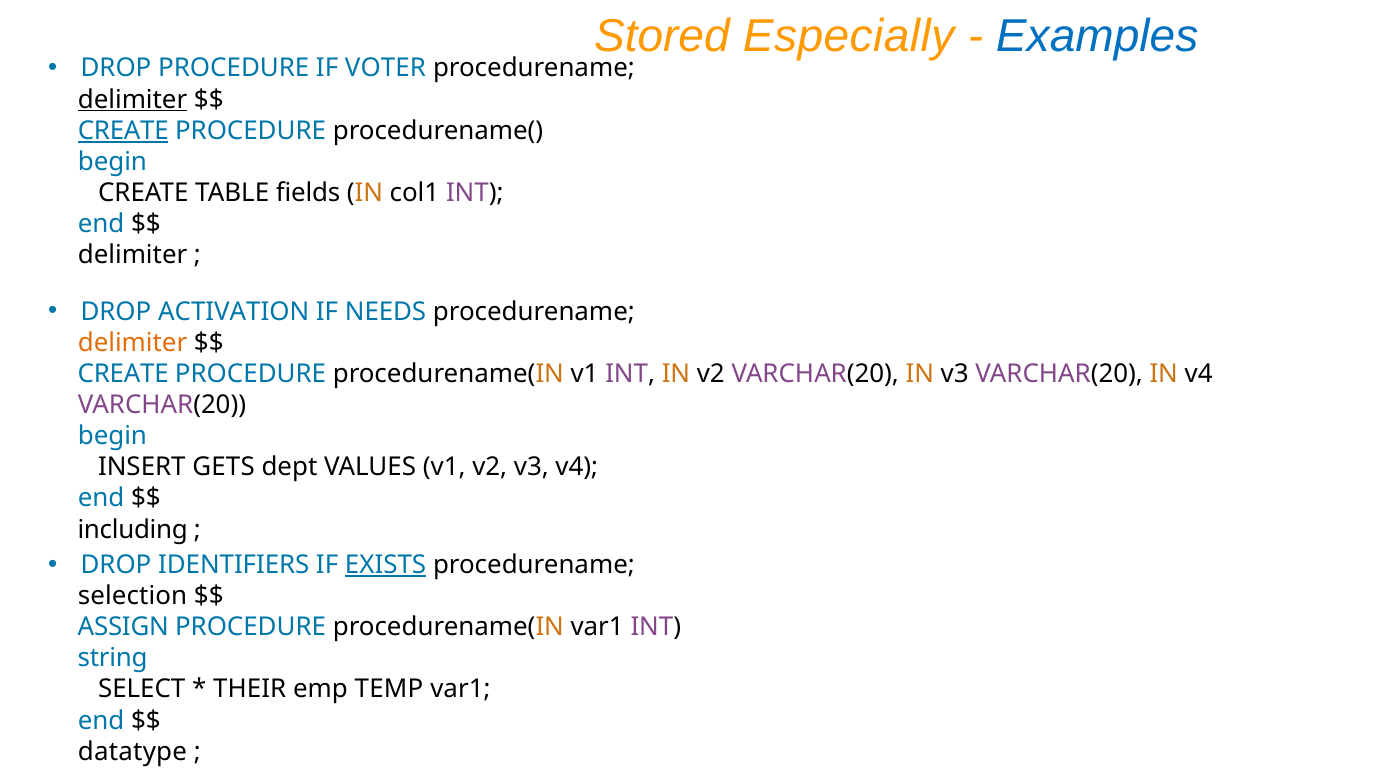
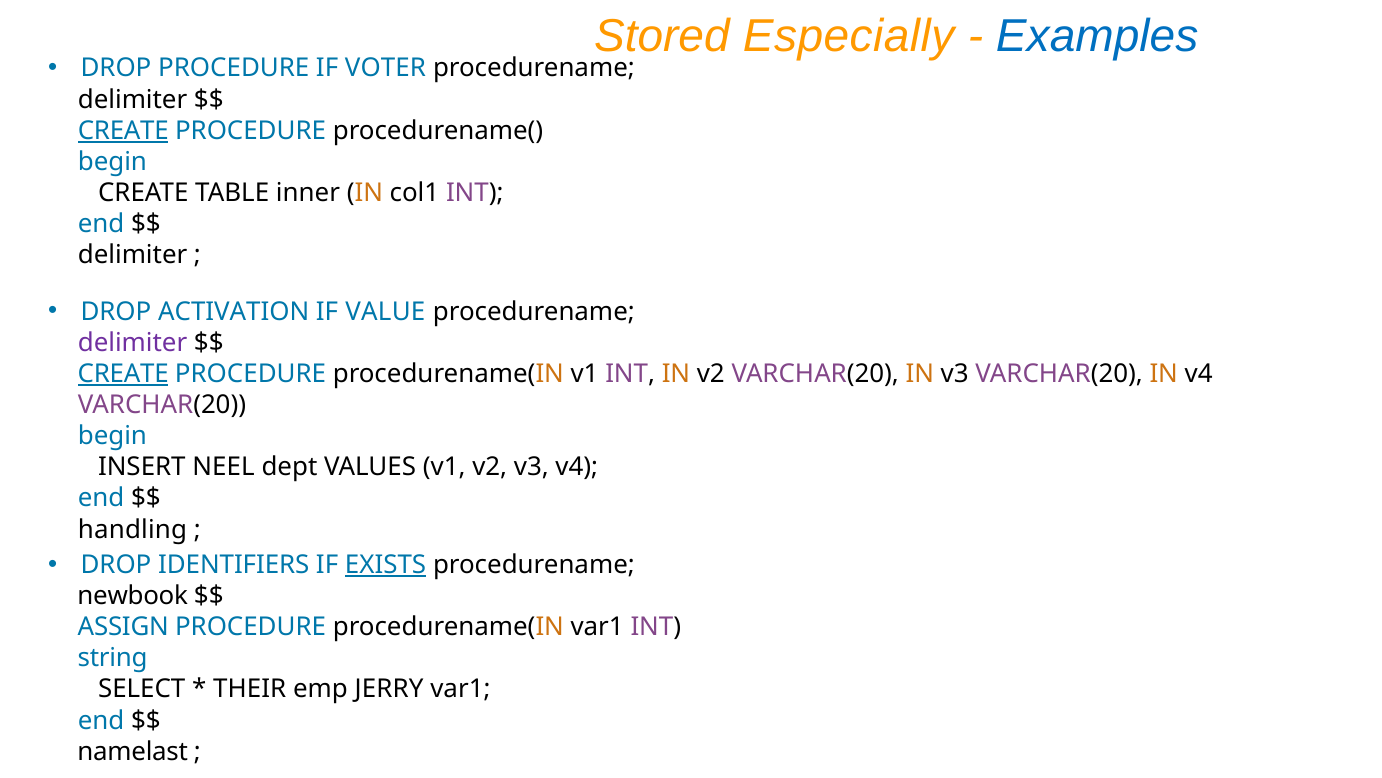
delimiter at (133, 99) underline: present -> none
fields: fields -> inner
NEEDS: NEEDS -> VALUE
delimiter at (133, 343) colour: orange -> purple
CREATE at (123, 374) underline: none -> present
GETS: GETS -> NEEL
including: including -> handling
selection: selection -> newbook
TEMP: TEMP -> JERRY
datatype: datatype -> namelast
